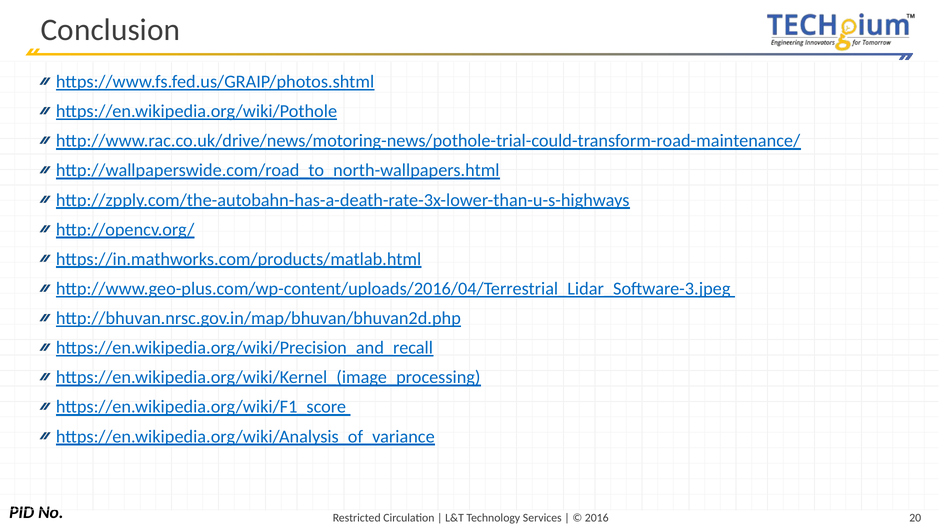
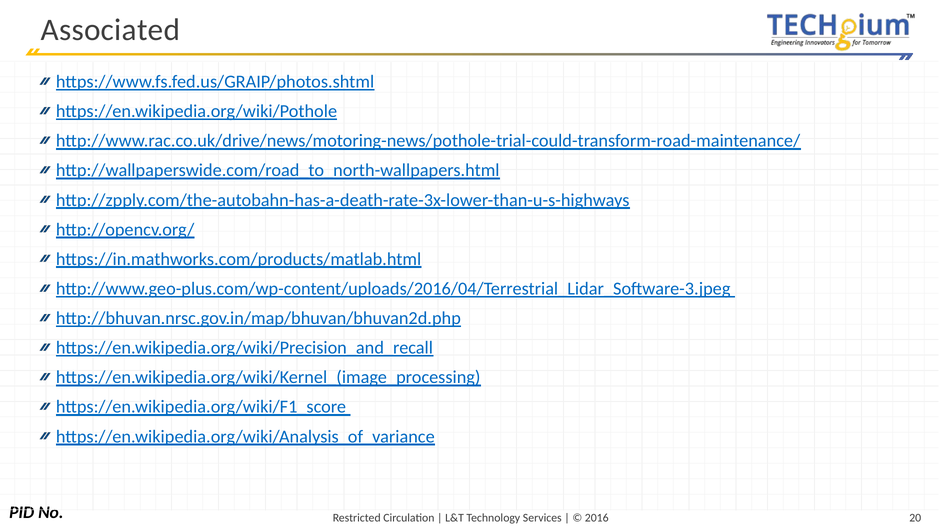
Conclusion: Conclusion -> Associated
